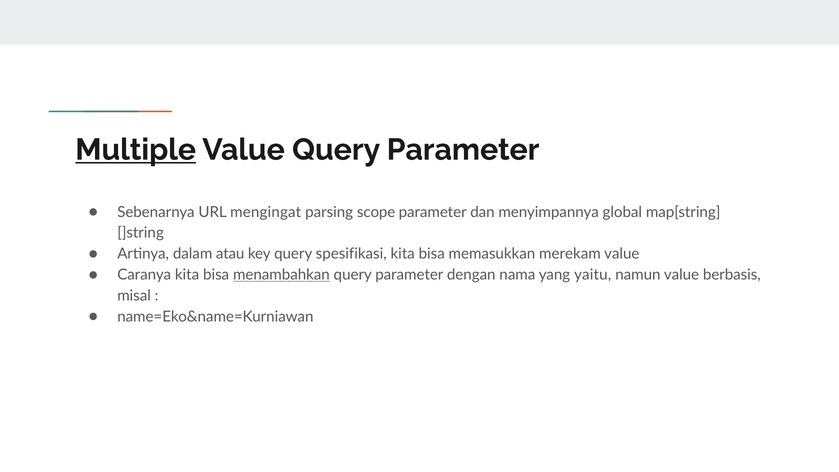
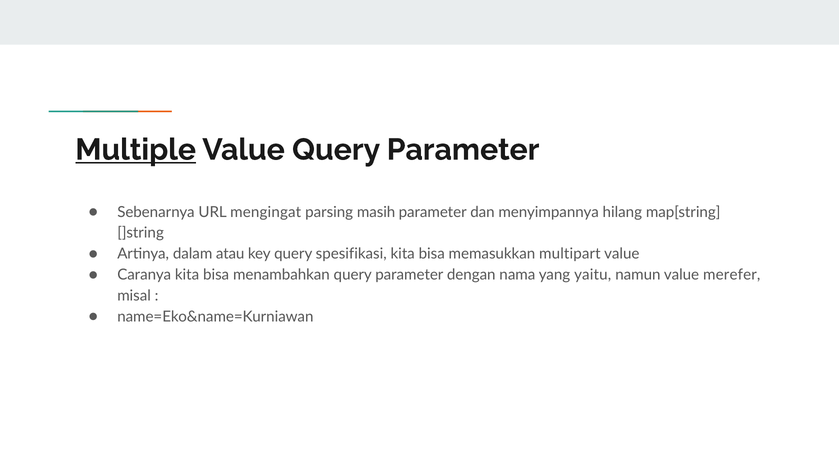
scope: scope -> masih
global: global -> hilang
merekam: merekam -> multipart
menambahkan underline: present -> none
berbasis: berbasis -> merefer
